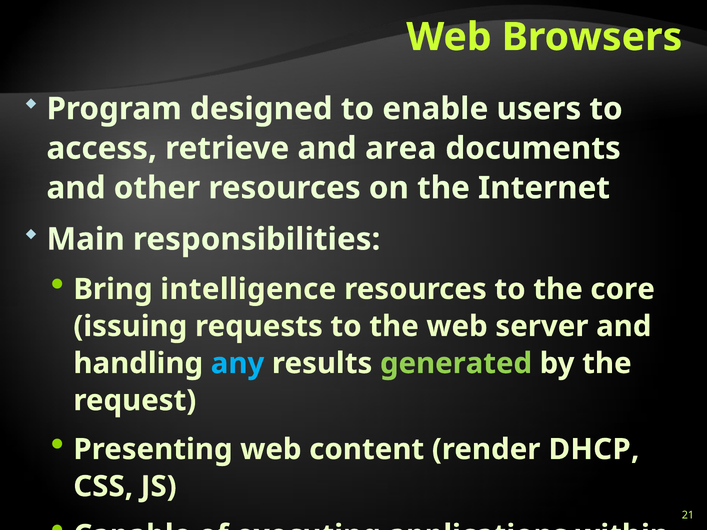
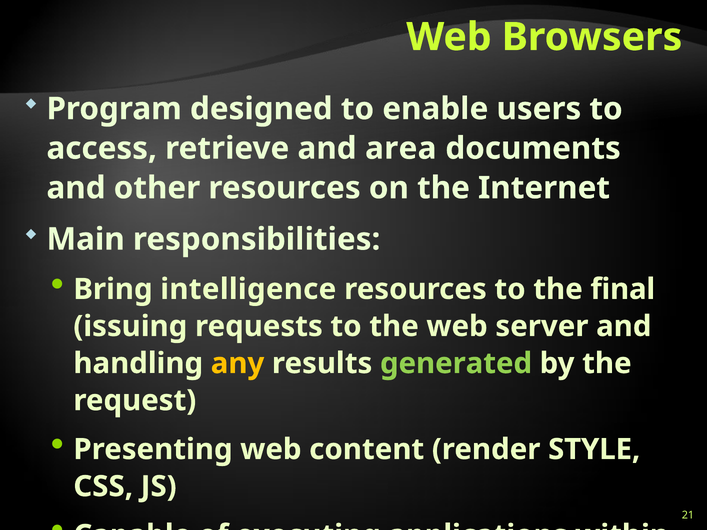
core: core -> final
any colour: light blue -> yellow
DHCP: DHCP -> STYLE
